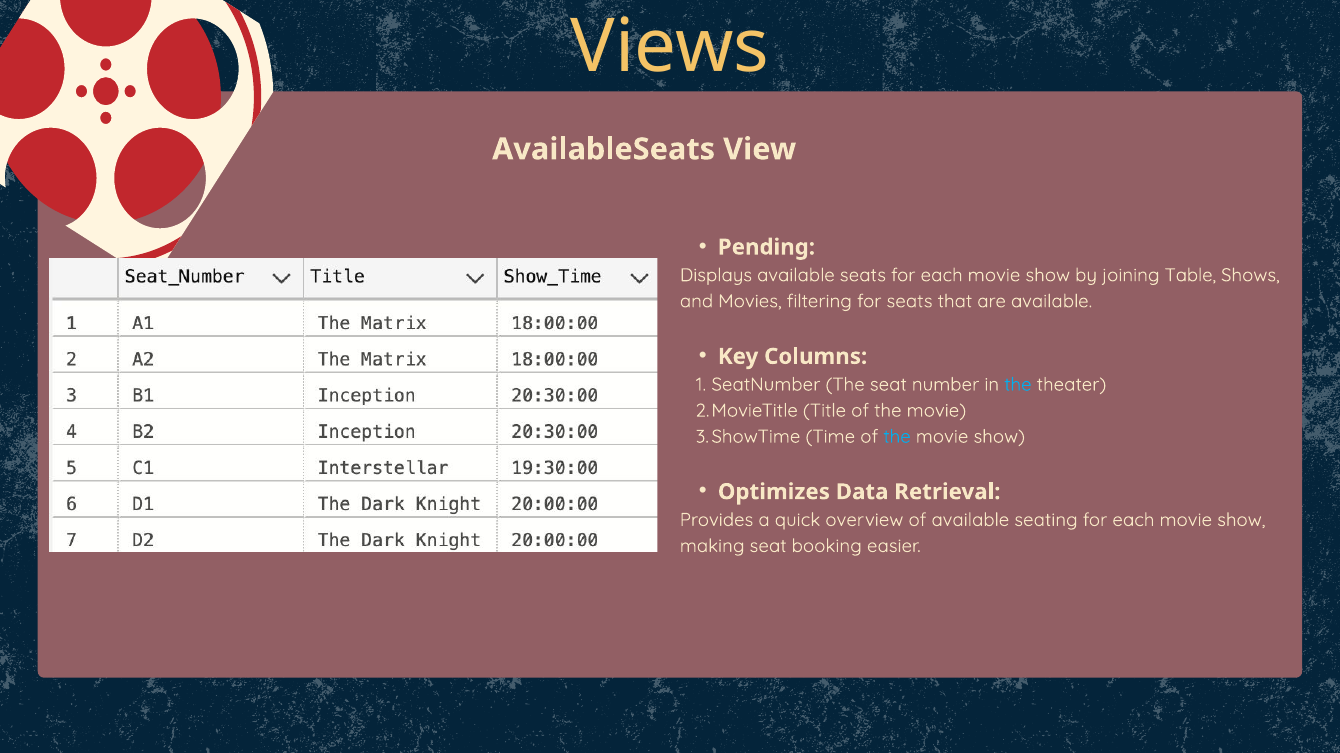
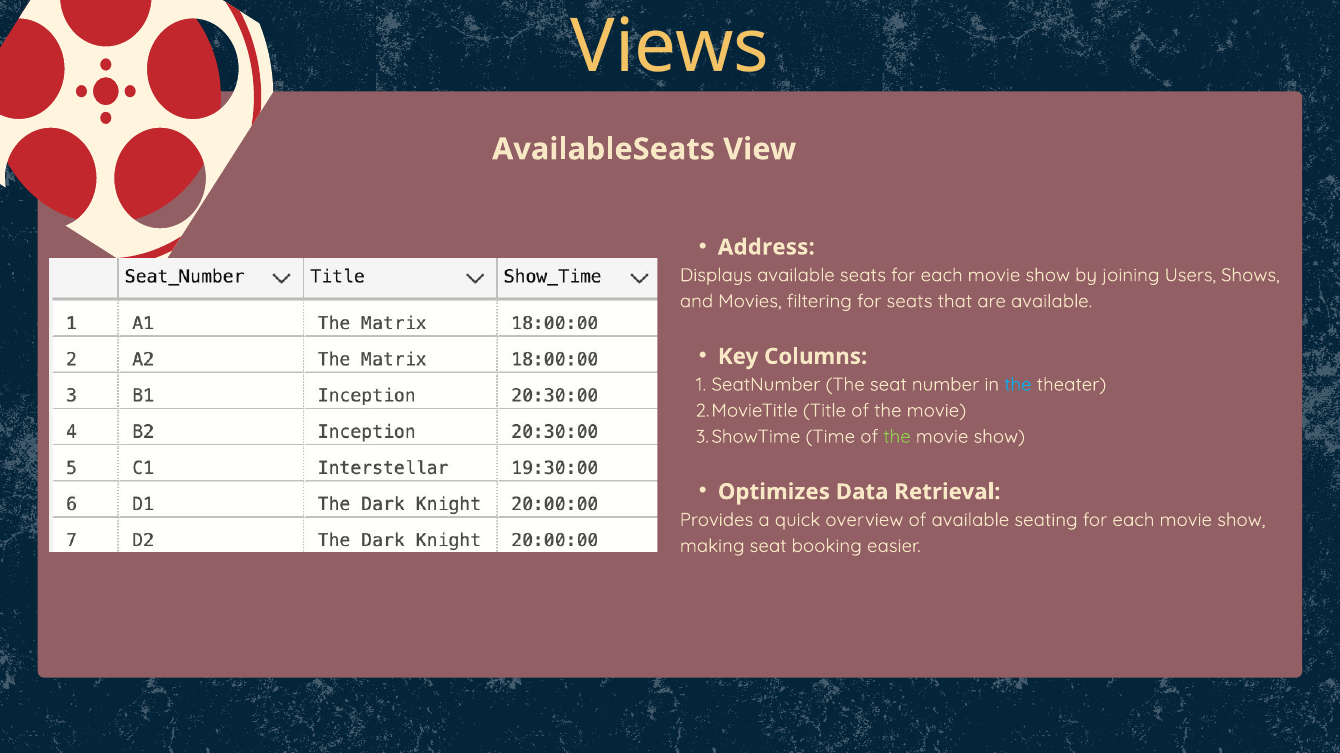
Pending: Pending -> Address
Table: Table -> Users
the at (897, 437) colour: light blue -> light green
